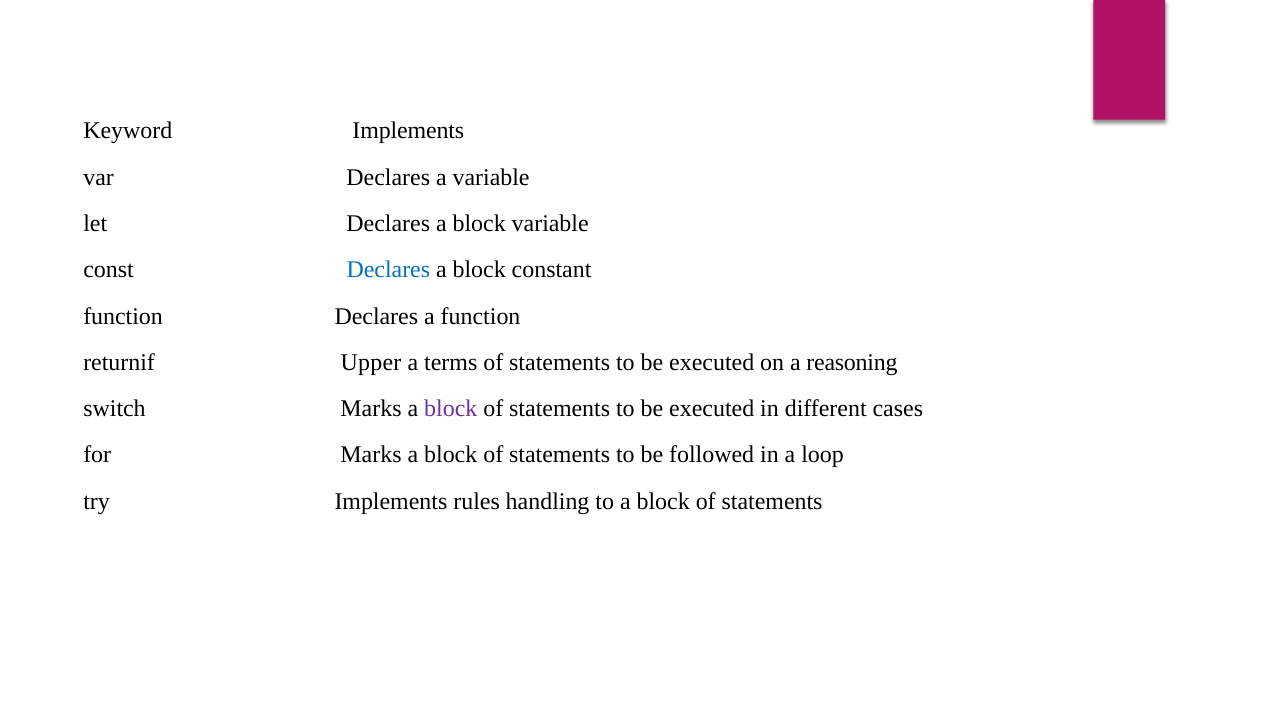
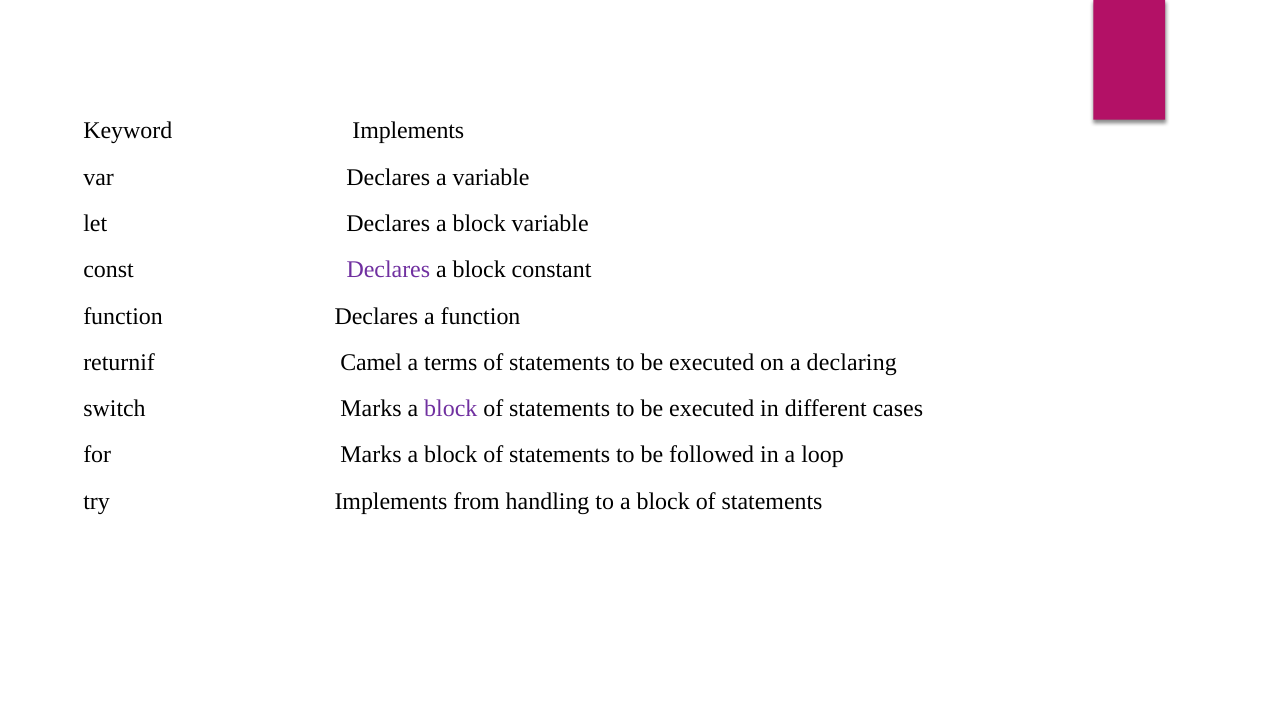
Declares at (388, 270) colour: blue -> purple
Upper: Upper -> Camel
reasoning: reasoning -> declaring
rules: rules -> from
